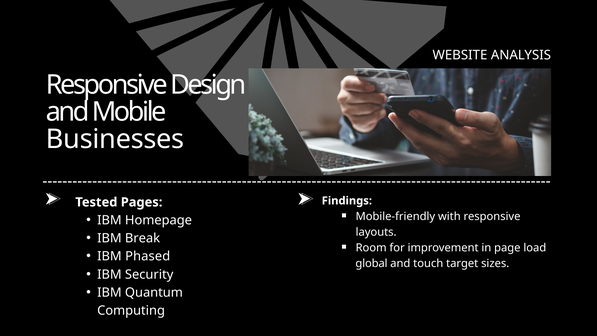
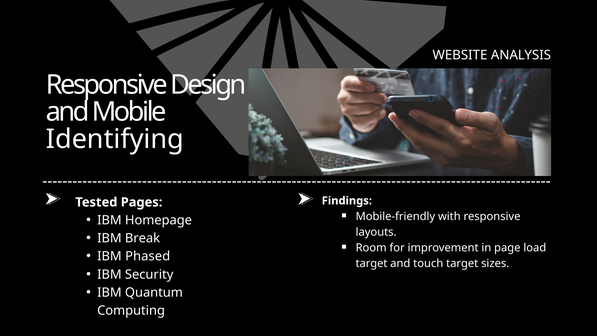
Businesses: Businesses -> Identifying
global at (372, 263): global -> target
